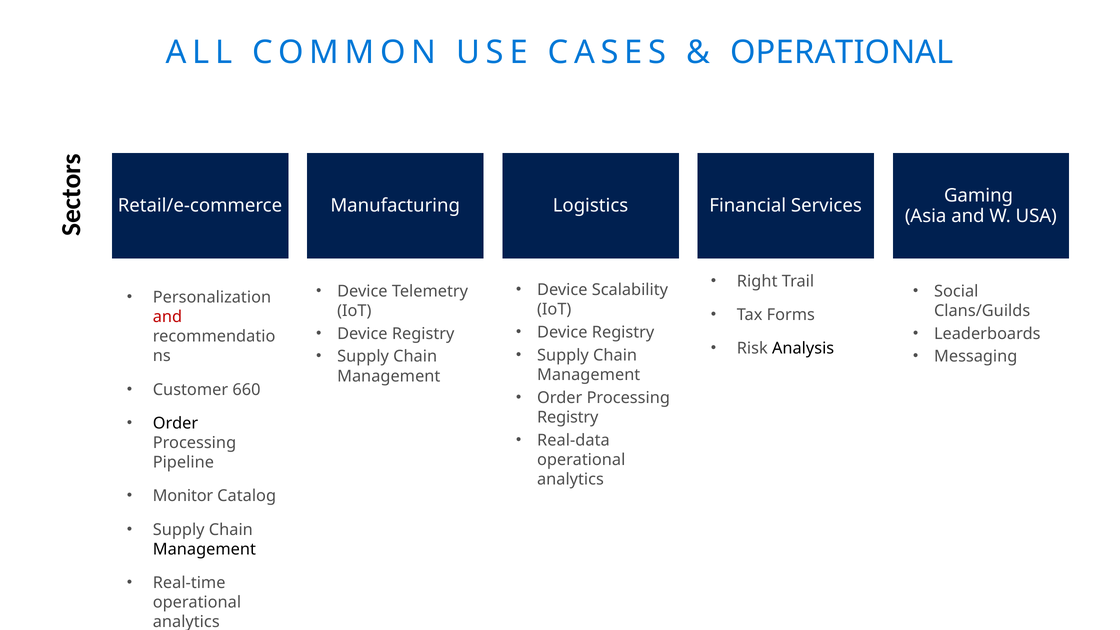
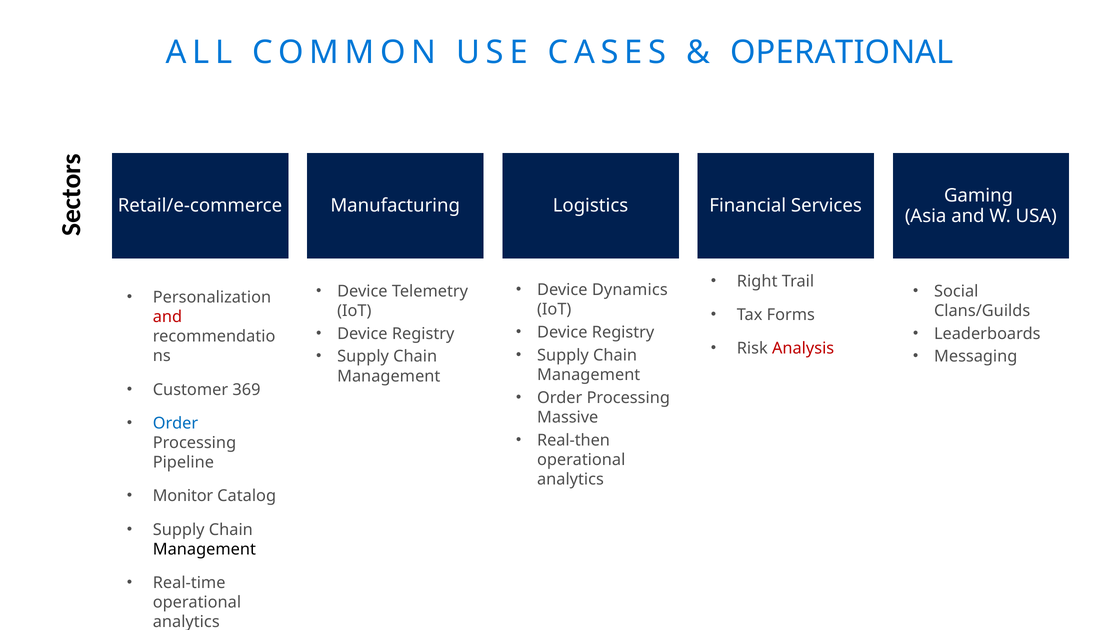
Scalability: Scalability -> Dynamics
Analysis colour: black -> red
660: 660 -> 369
Registry at (568, 417): Registry -> Massive
Order at (175, 423) colour: black -> blue
Real-data: Real-data -> Real-then
